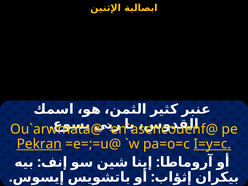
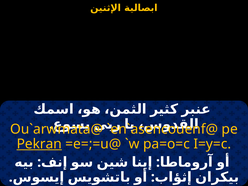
I=y=c underline: present -> none
